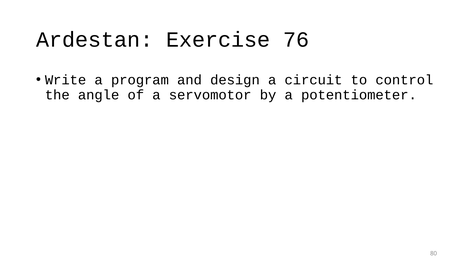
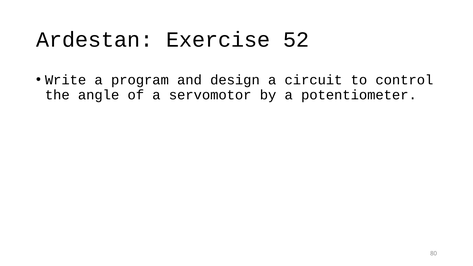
76: 76 -> 52
